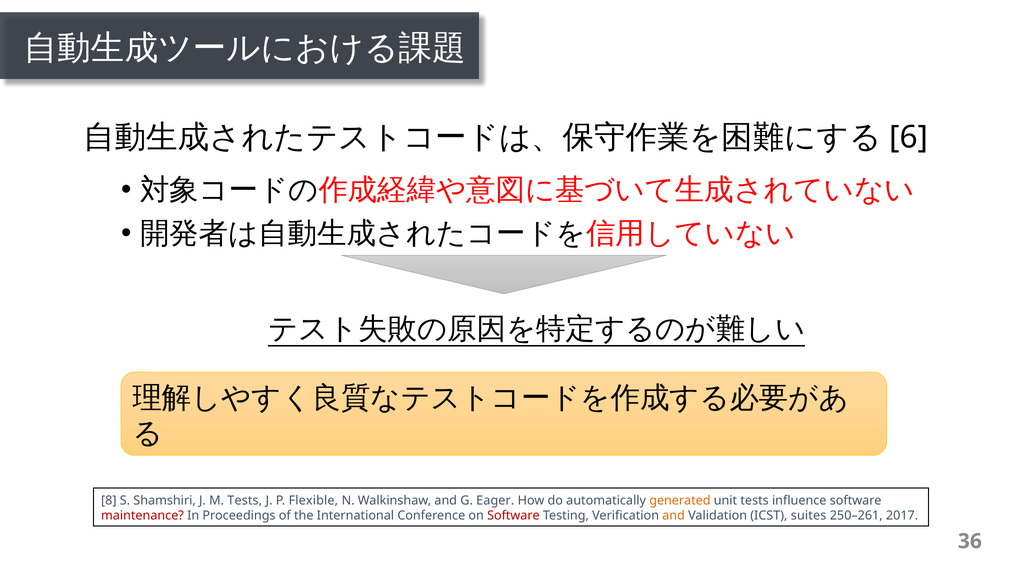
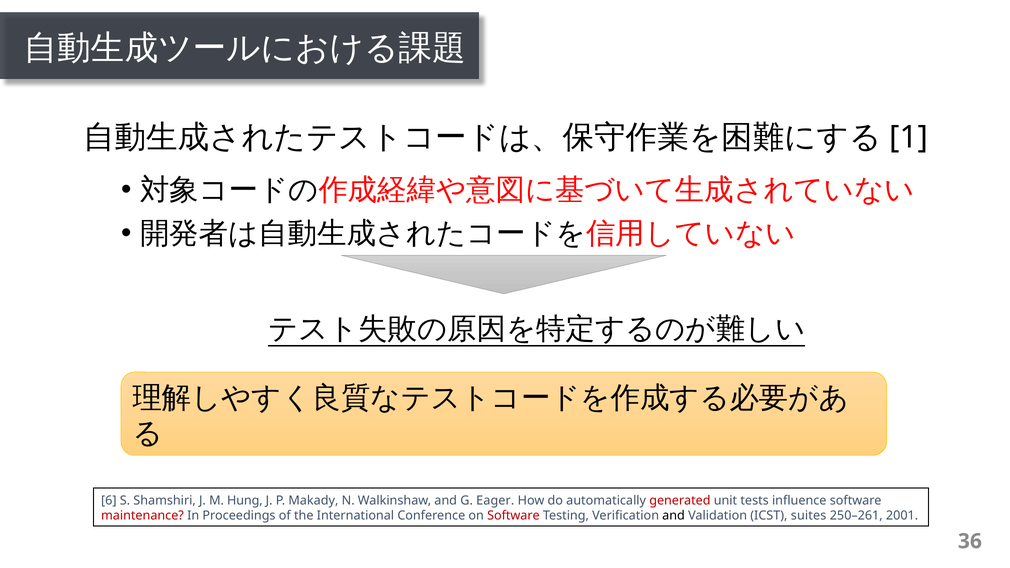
6: 6 -> 1
8: 8 -> 6
M Tests: Tests -> Hung
Flexible: Flexible -> Makady
generated colour: orange -> red
and at (674, 516) colour: orange -> black
2017: 2017 -> 2001
